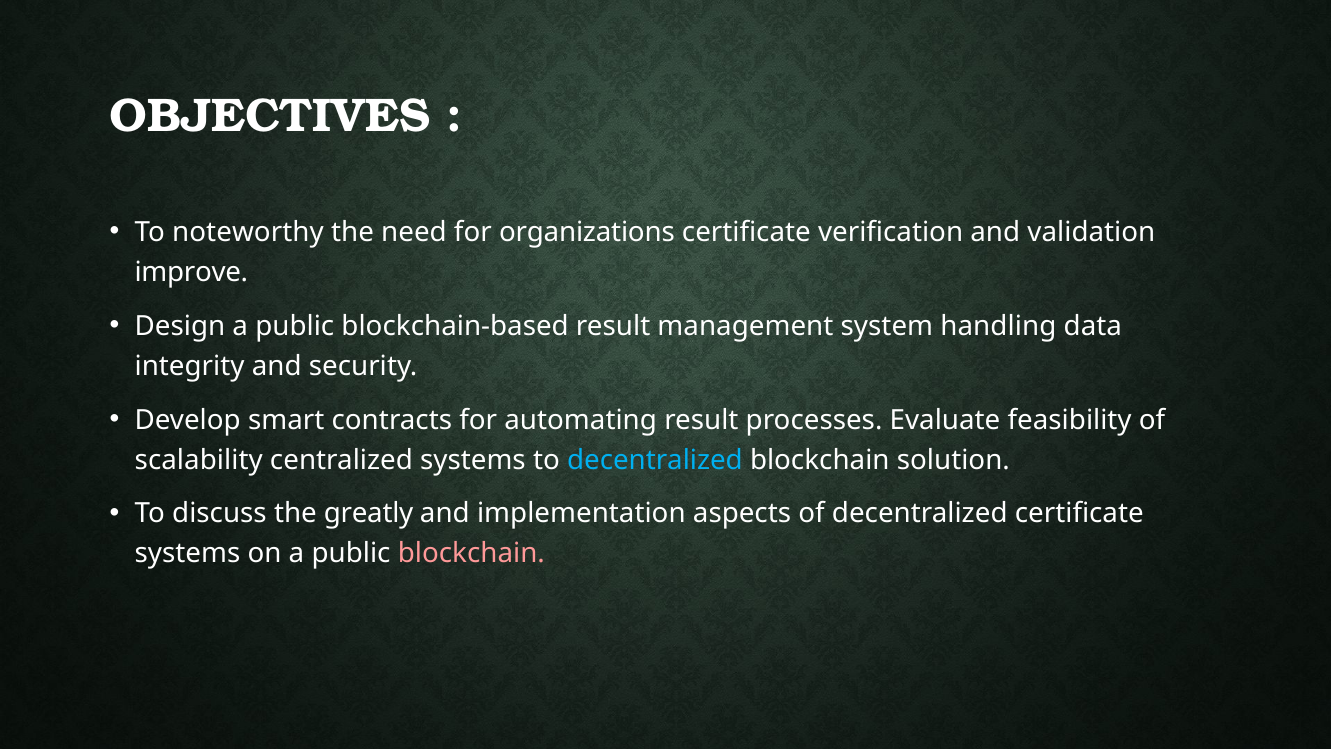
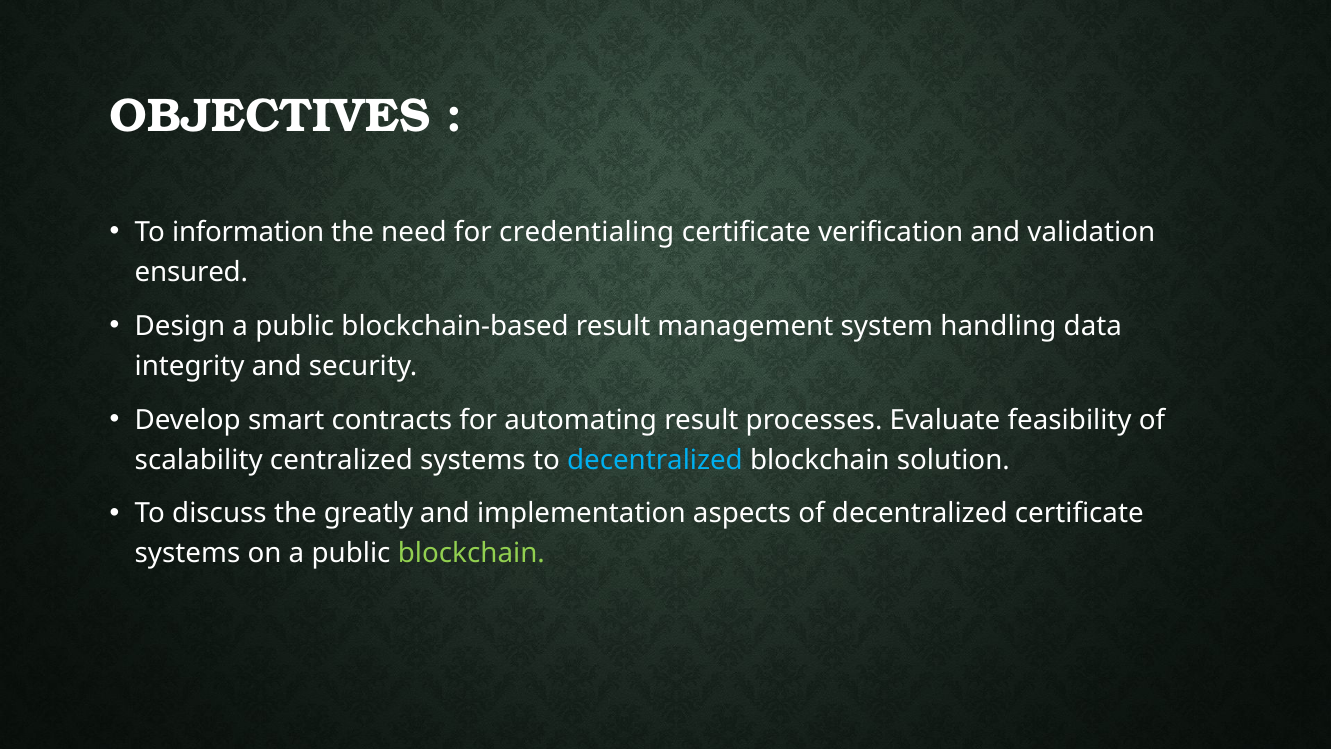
noteworthy: noteworthy -> information
organizations: organizations -> credentialing
improve: improve -> ensured
blockchain at (471, 553) colour: pink -> light green
